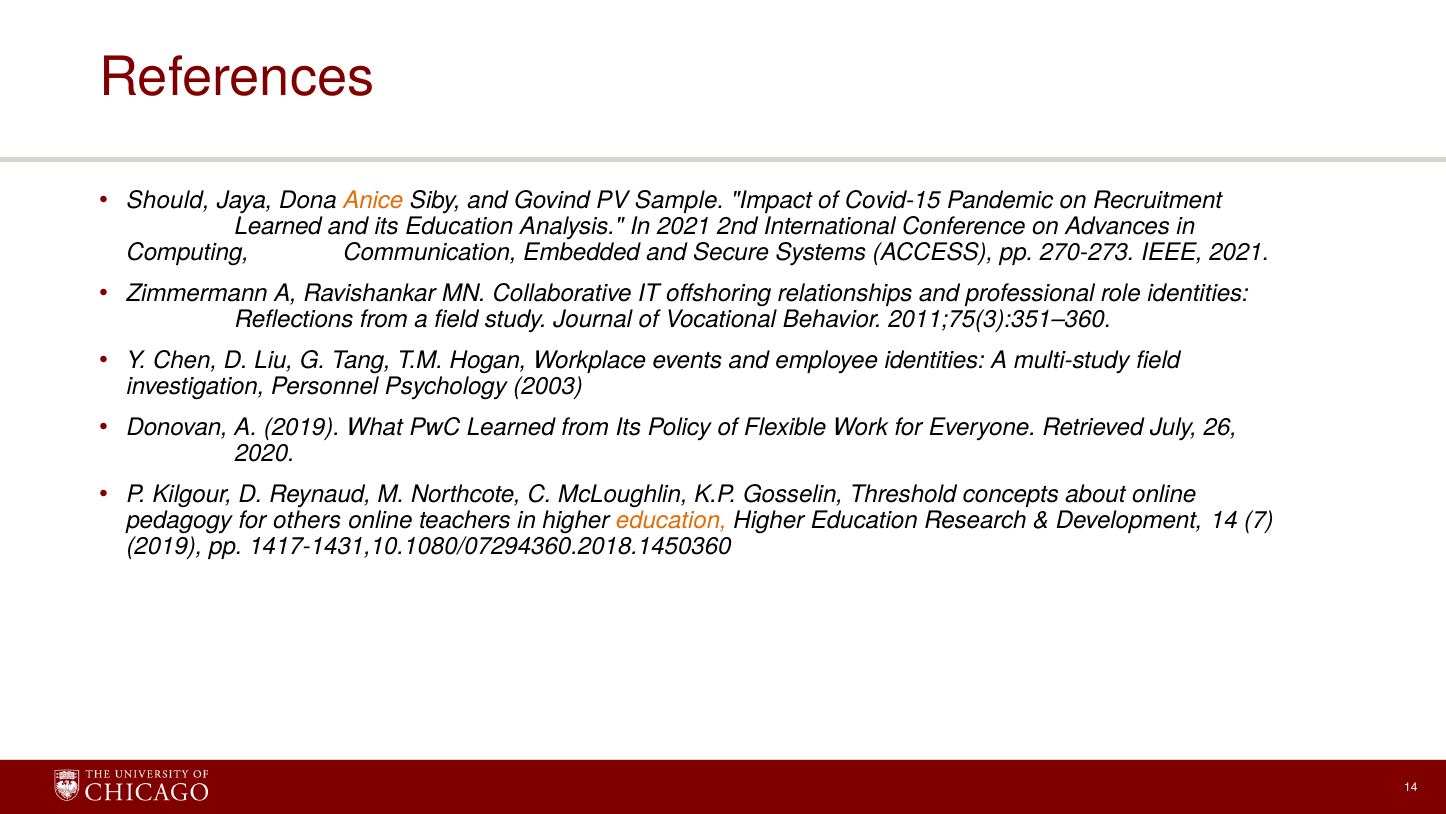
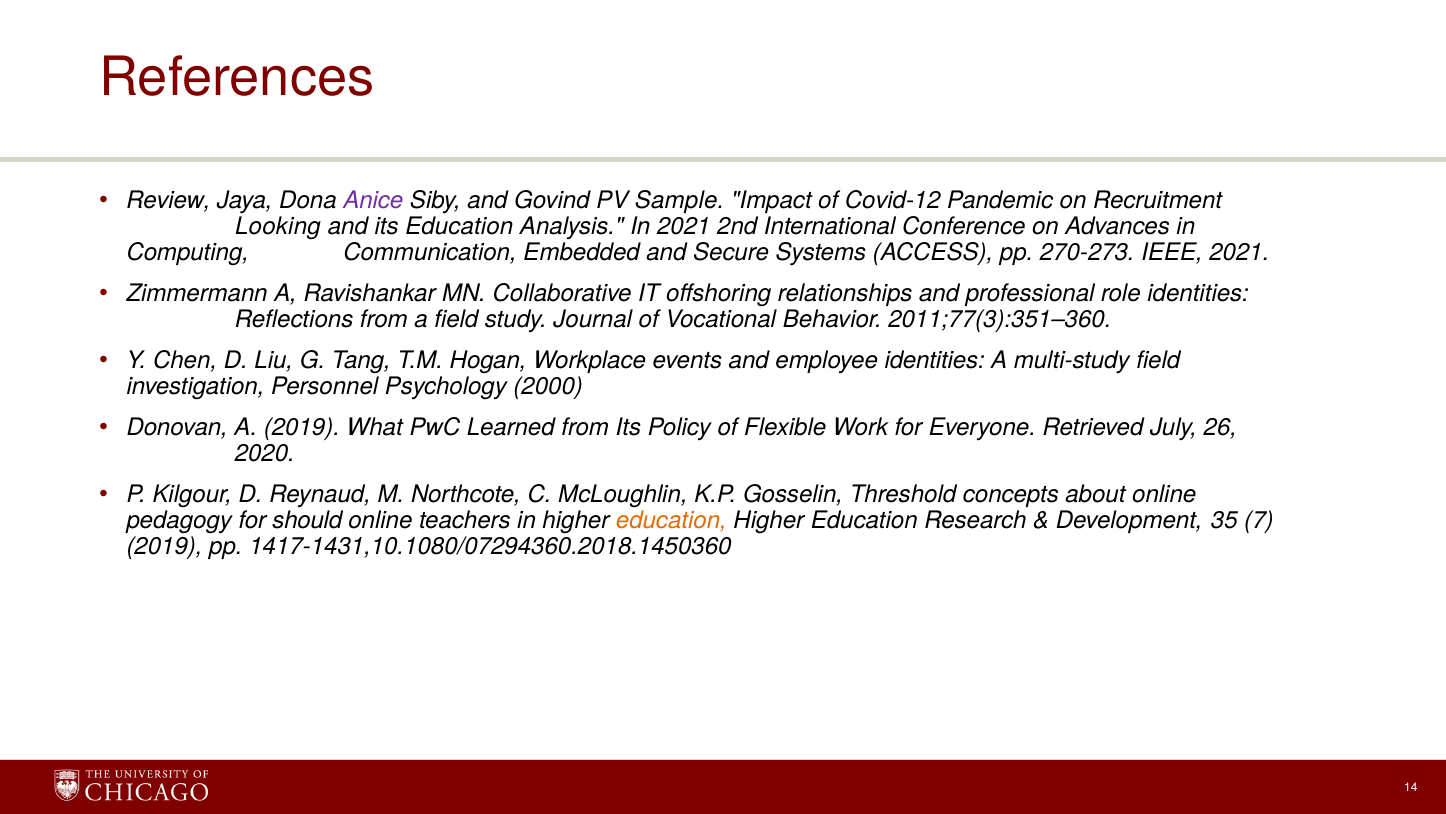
Should: Should -> Review
Anice colour: orange -> purple
Covid-15: Covid-15 -> Covid-12
Learned at (278, 226): Learned -> Looking
2011;75(3):351–360: 2011;75(3):351–360 -> 2011;77(3):351–360
2003: 2003 -> 2000
others: others -> should
Development 14: 14 -> 35
